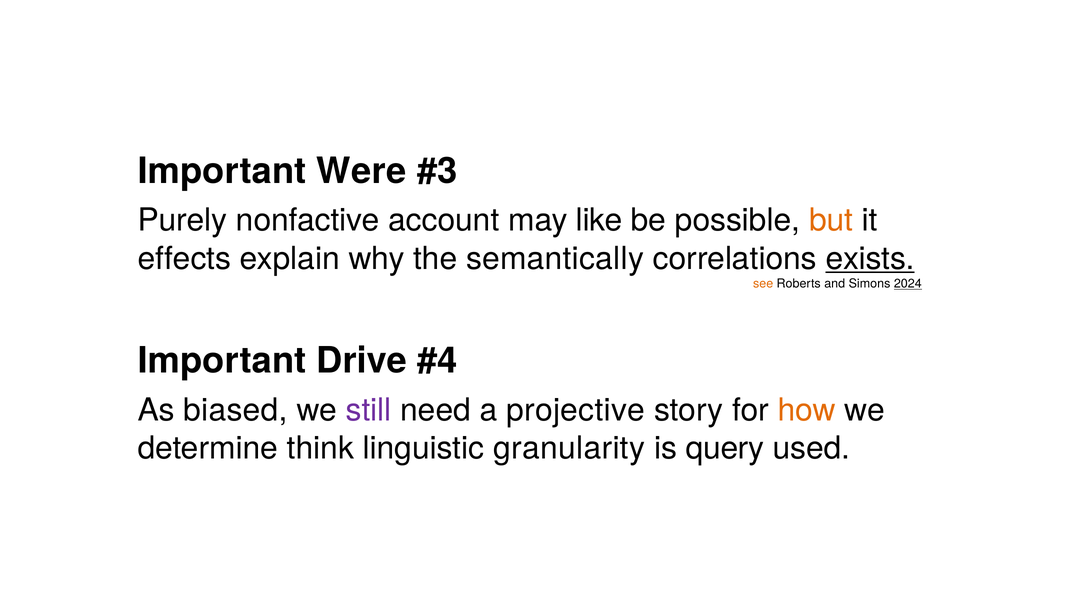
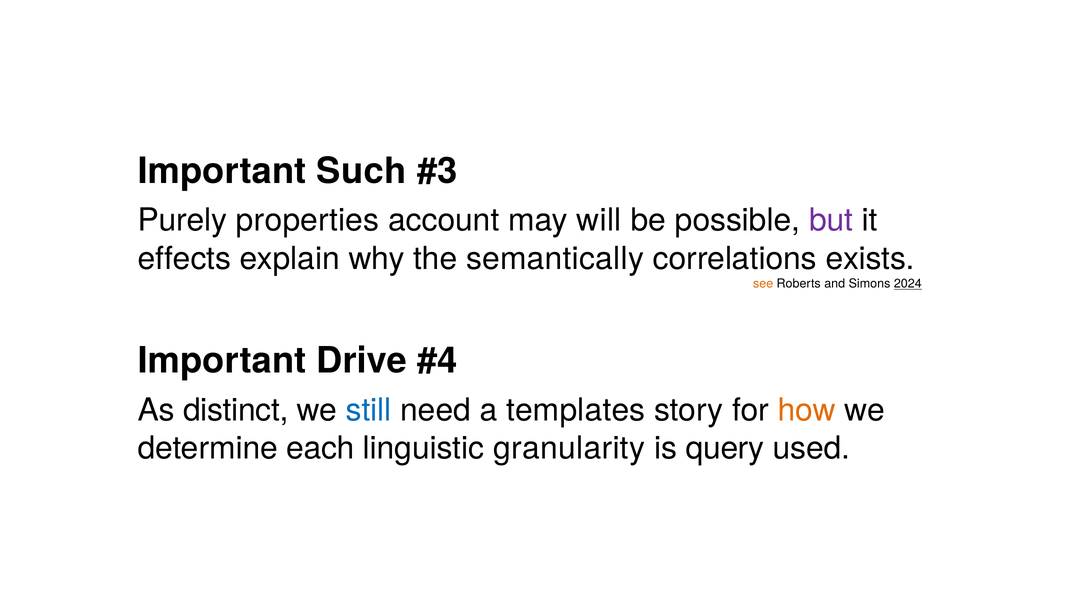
Were: Were -> Such
nonfactive: nonfactive -> properties
like: like -> will
but colour: orange -> purple
exists underline: present -> none
biased: biased -> distinct
still colour: purple -> blue
projective: projective -> templates
think: think -> each
